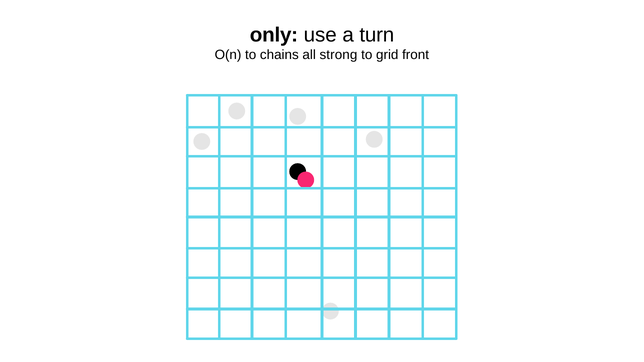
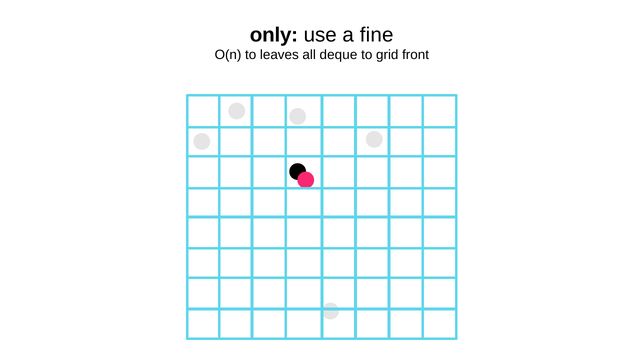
turn: turn -> fine
chains: chains -> leaves
strong: strong -> deque
